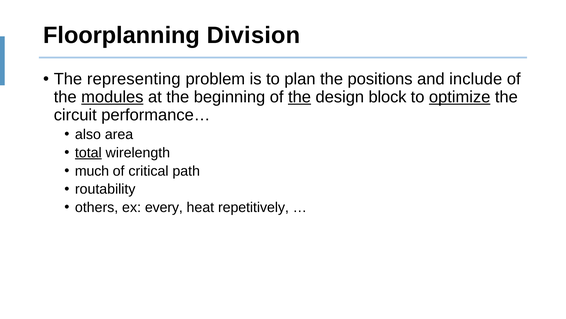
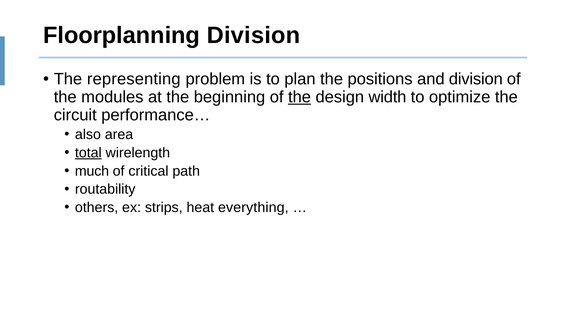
and include: include -> division
modules underline: present -> none
block: block -> width
optimize underline: present -> none
every: every -> strips
repetitively: repetitively -> everything
